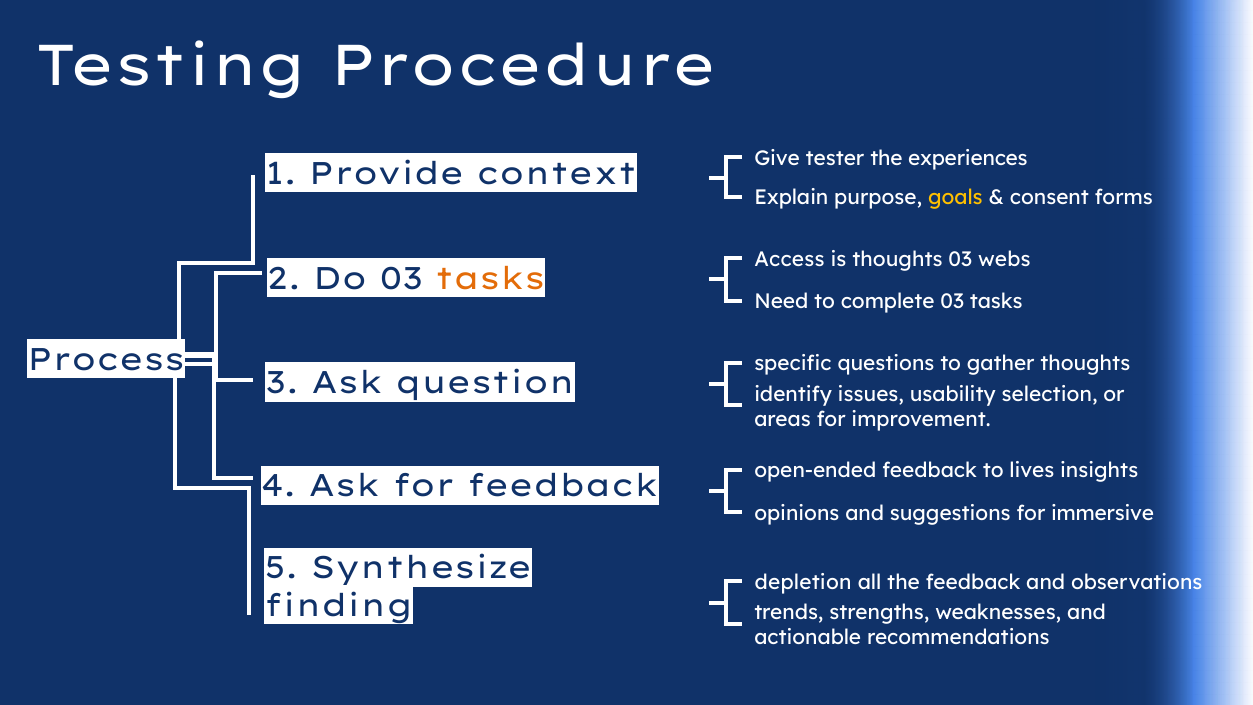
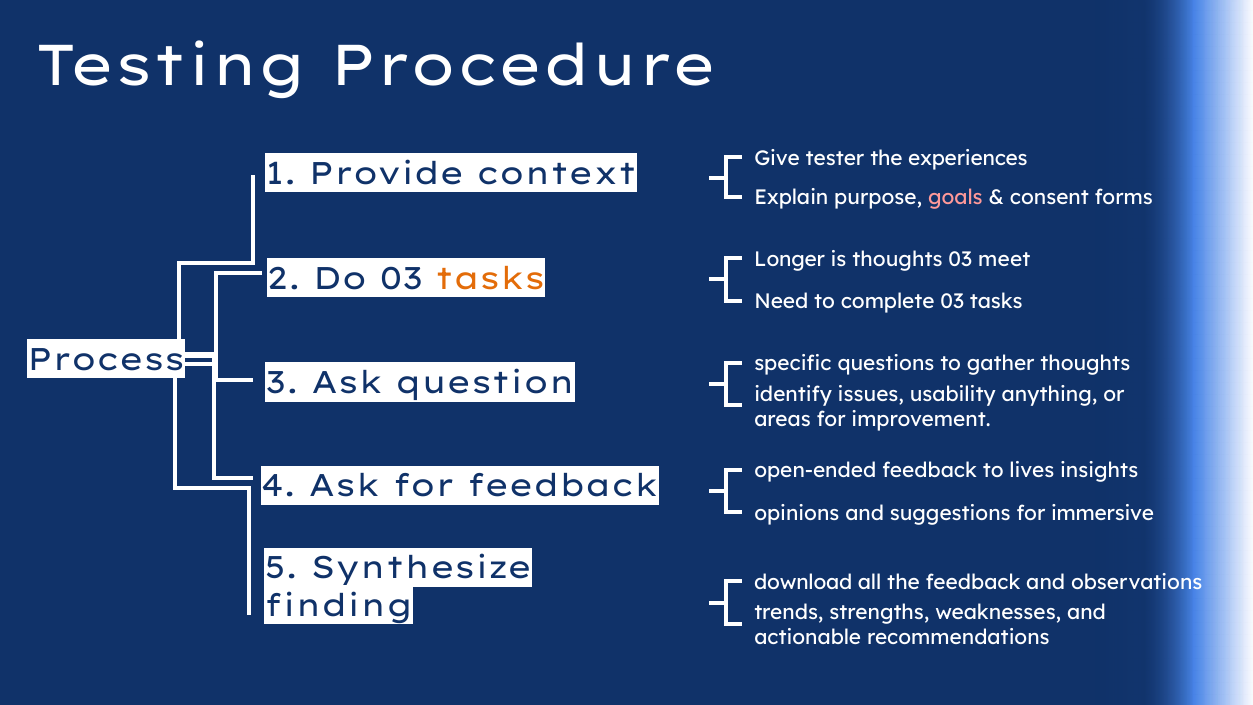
goals colour: yellow -> pink
Access: Access -> Longer
webs: webs -> meet
selection: selection -> anything
depletion: depletion -> download
